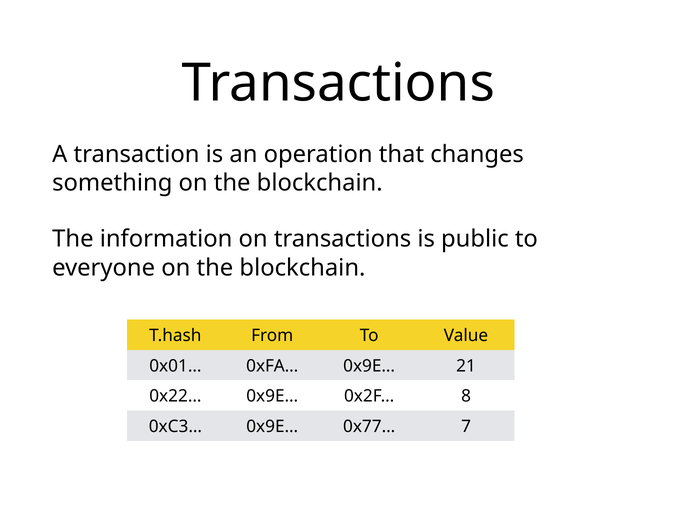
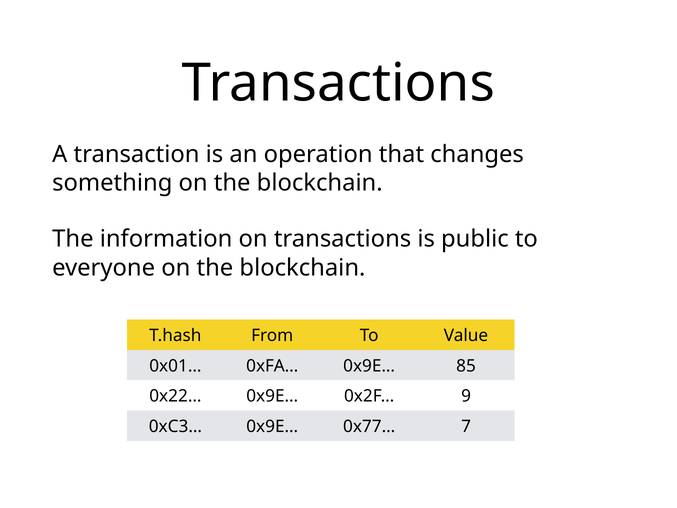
21: 21 -> 85
8: 8 -> 9
